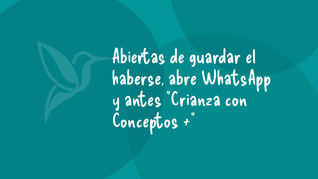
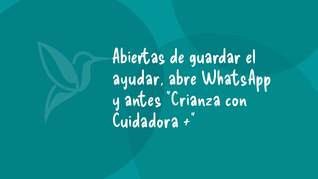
haberse: haberse -> ayudar
Conceptos: Conceptos -> Cuidadora
